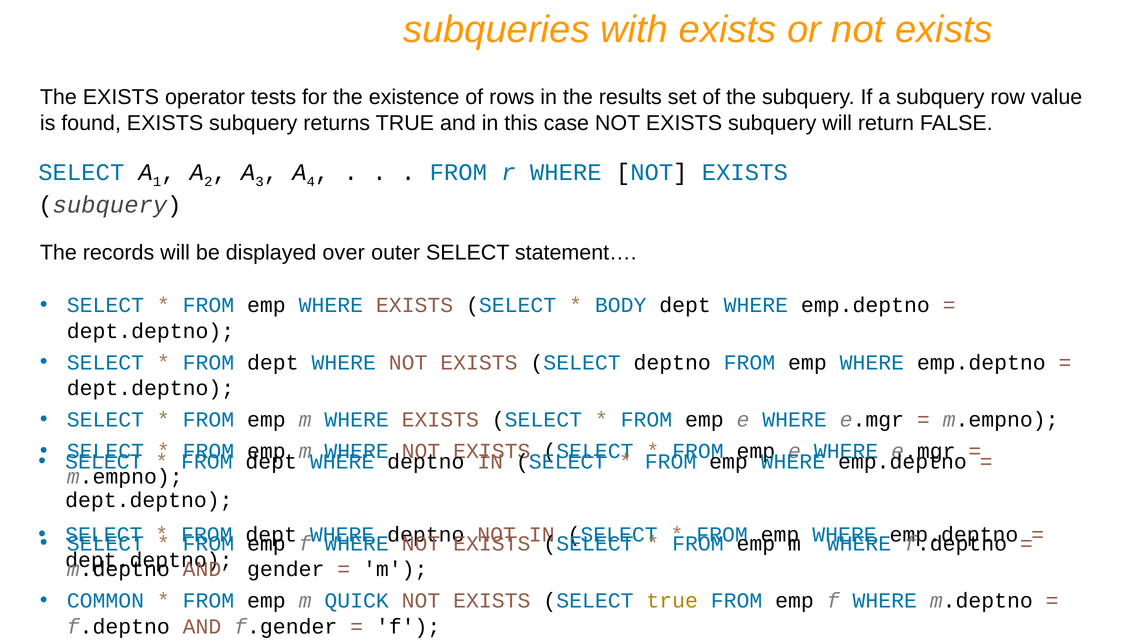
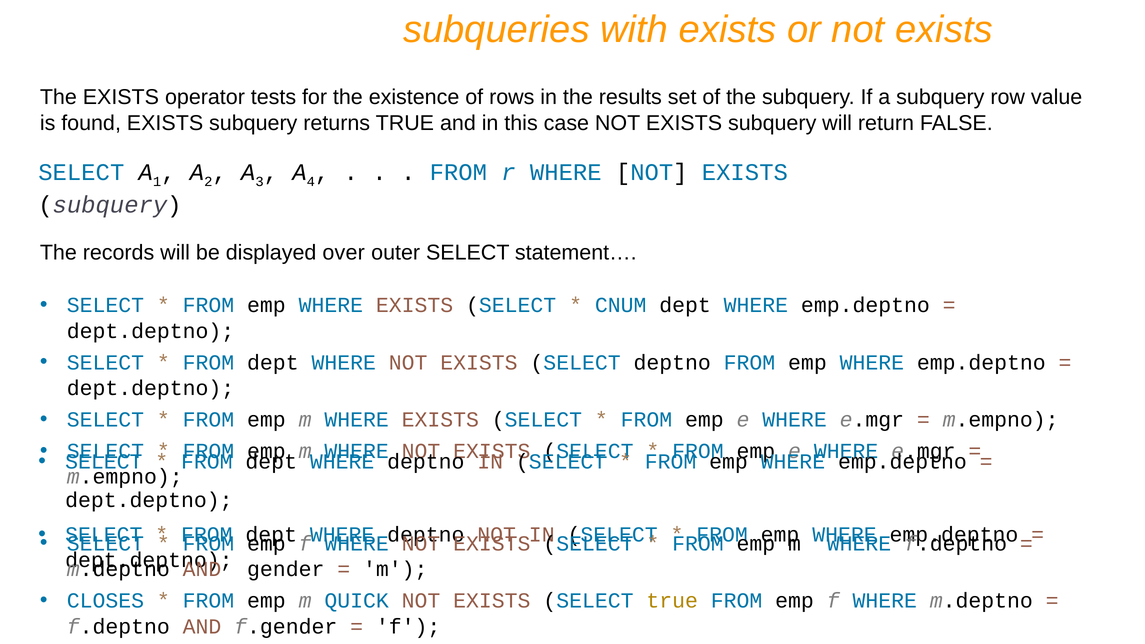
BODY: BODY -> CNUM
COMMON: COMMON -> CLOSES
